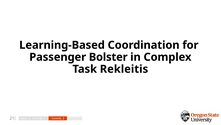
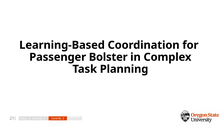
Rekleitis: Rekleitis -> Planning
